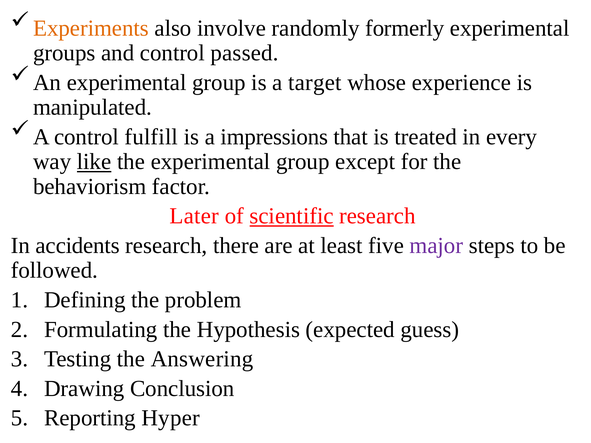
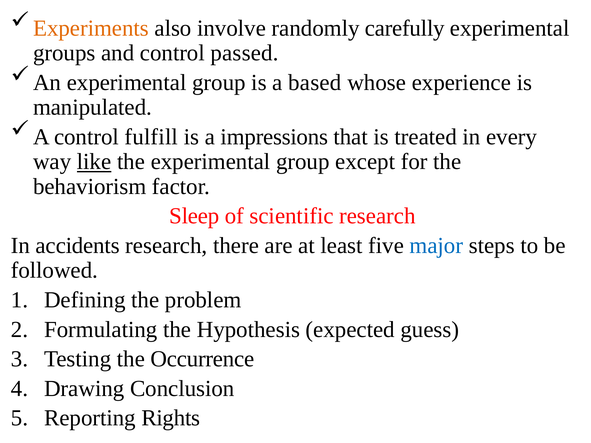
formerly: formerly -> carefully
target: target -> based
Later: Later -> Sleep
scientific underline: present -> none
major colour: purple -> blue
Answering: Answering -> Occurrence
Hyper: Hyper -> Rights
